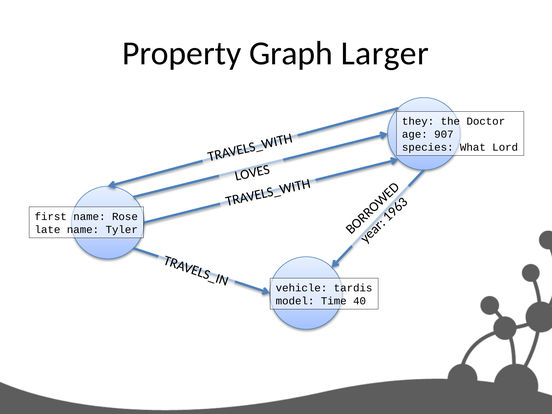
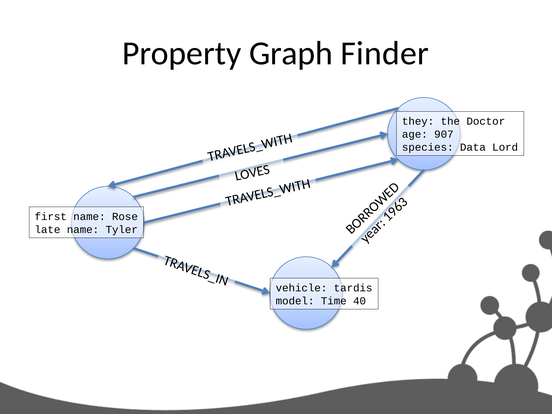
Larger: Larger -> Finder
What: What -> Data
